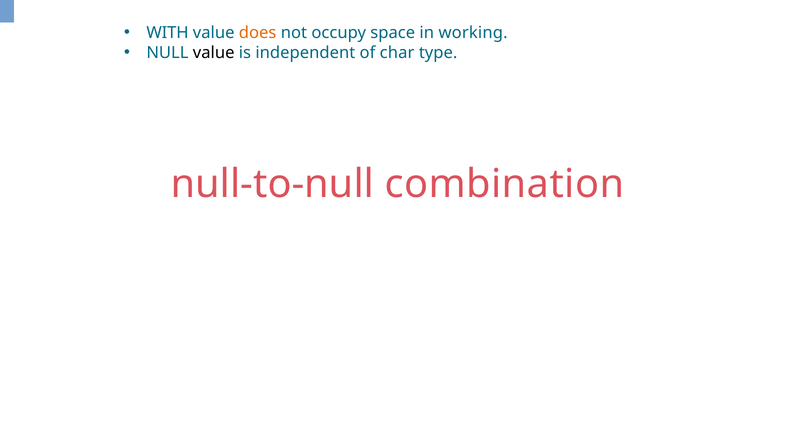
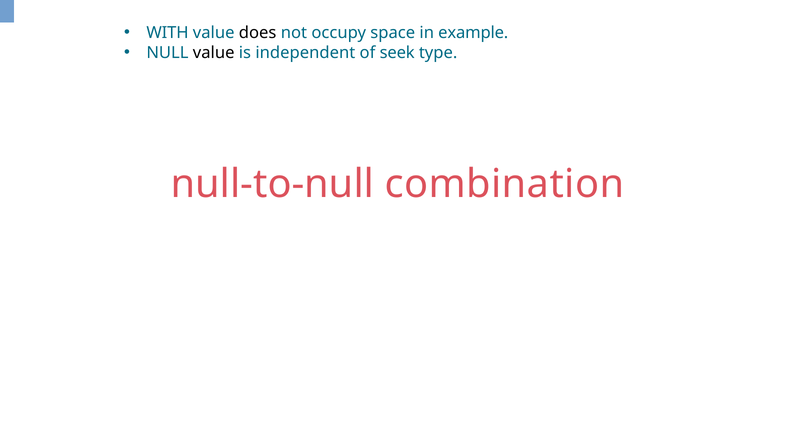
does colour: orange -> black
working: working -> example
char: char -> seek
